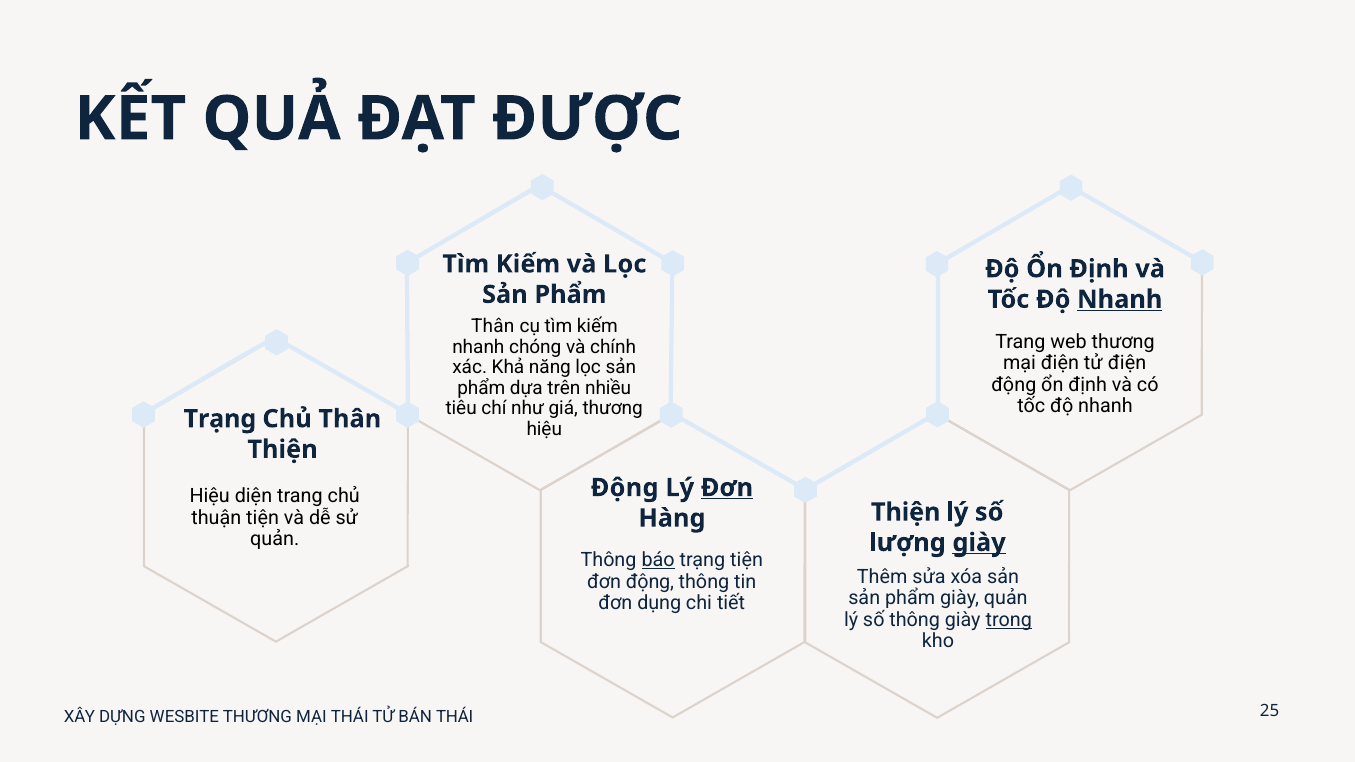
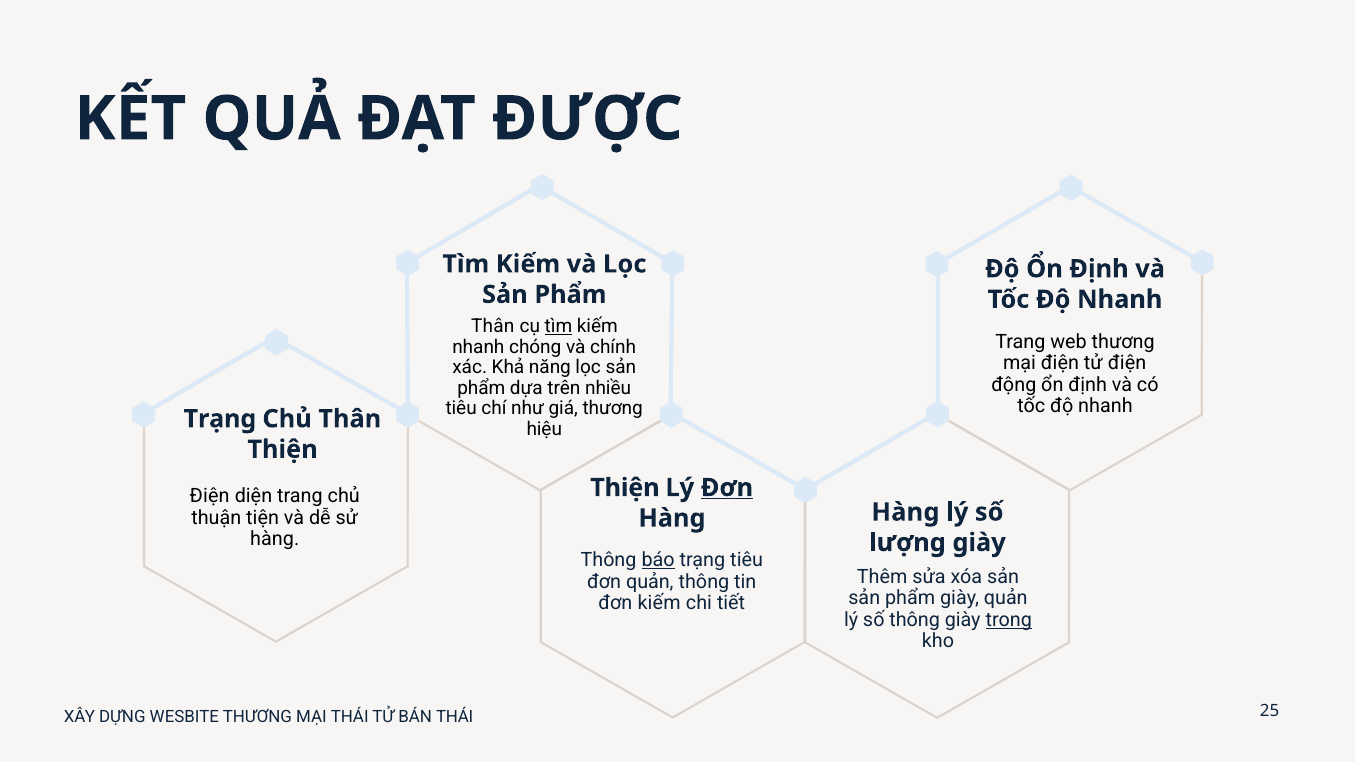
Nhanh at (1120, 299) underline: present -> none
tìm at (558, 326) underline: none -> present
Động at (625, 488): Động -> Thiện
Hiệu at (210, 496): Hiệu -> Điện
Thiện at (906, 512): Thiện -> Hàng
quản at (275, 539): quản -> hàng
giày at (979, 543) underline: present -> none
trạng tiện: tiện -> tiêu
đơn động: động -> quản
đơn dụng: dụng -> kiếm
